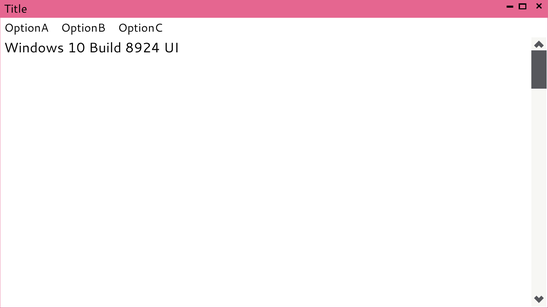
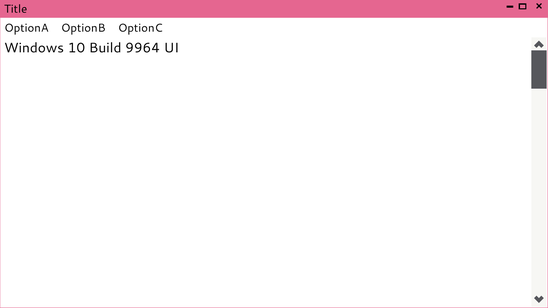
8924: 8924 -> 9964
